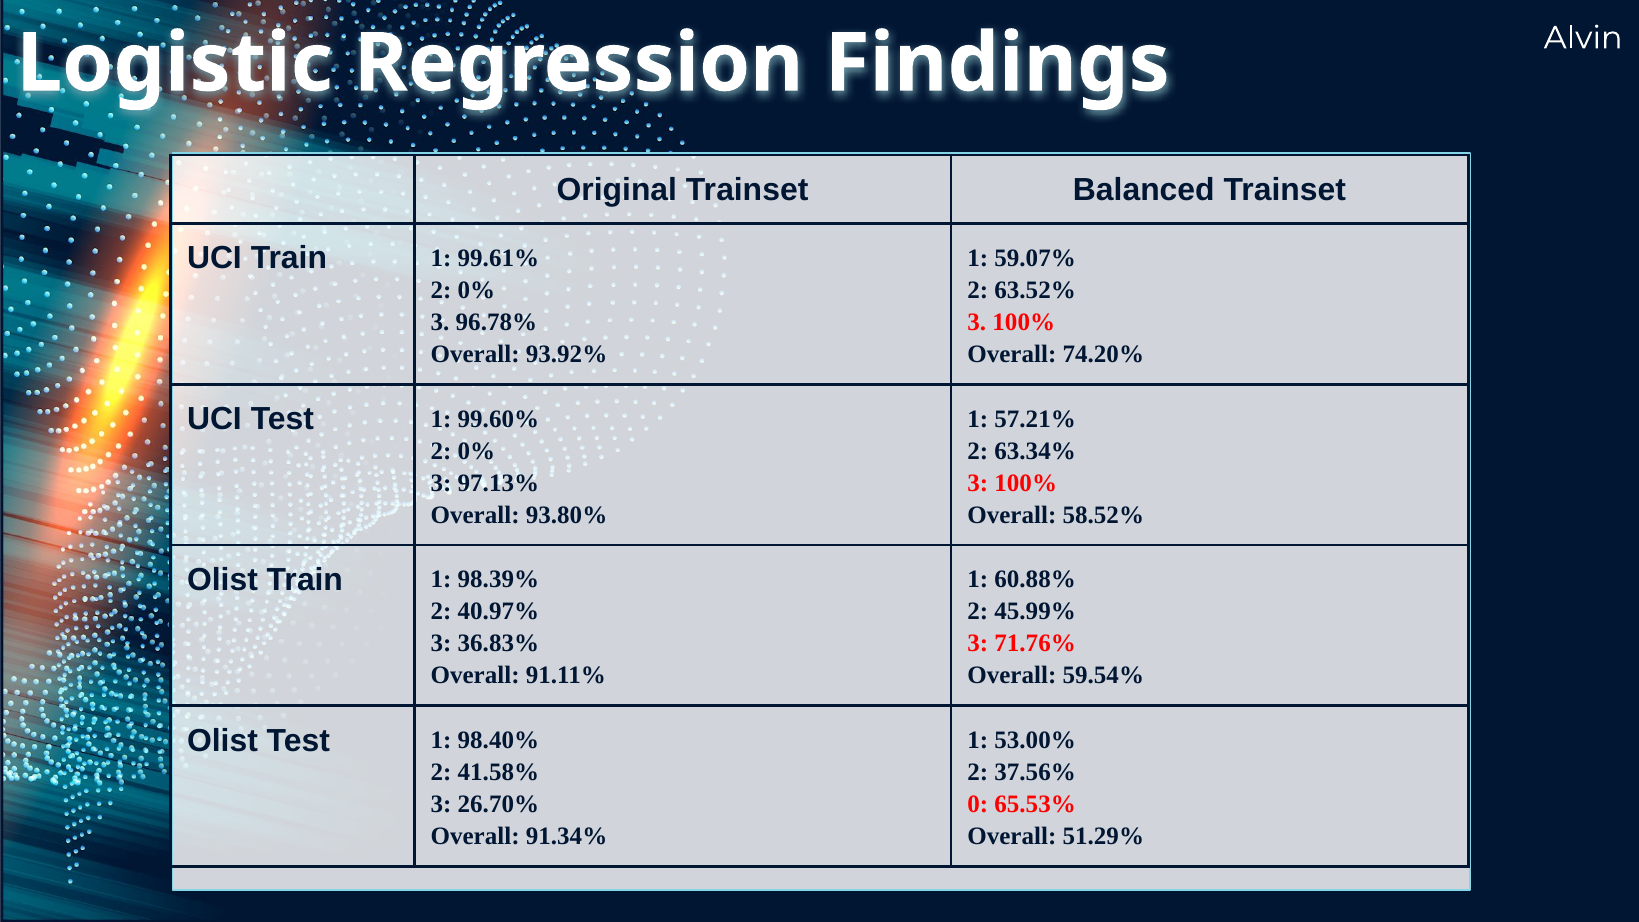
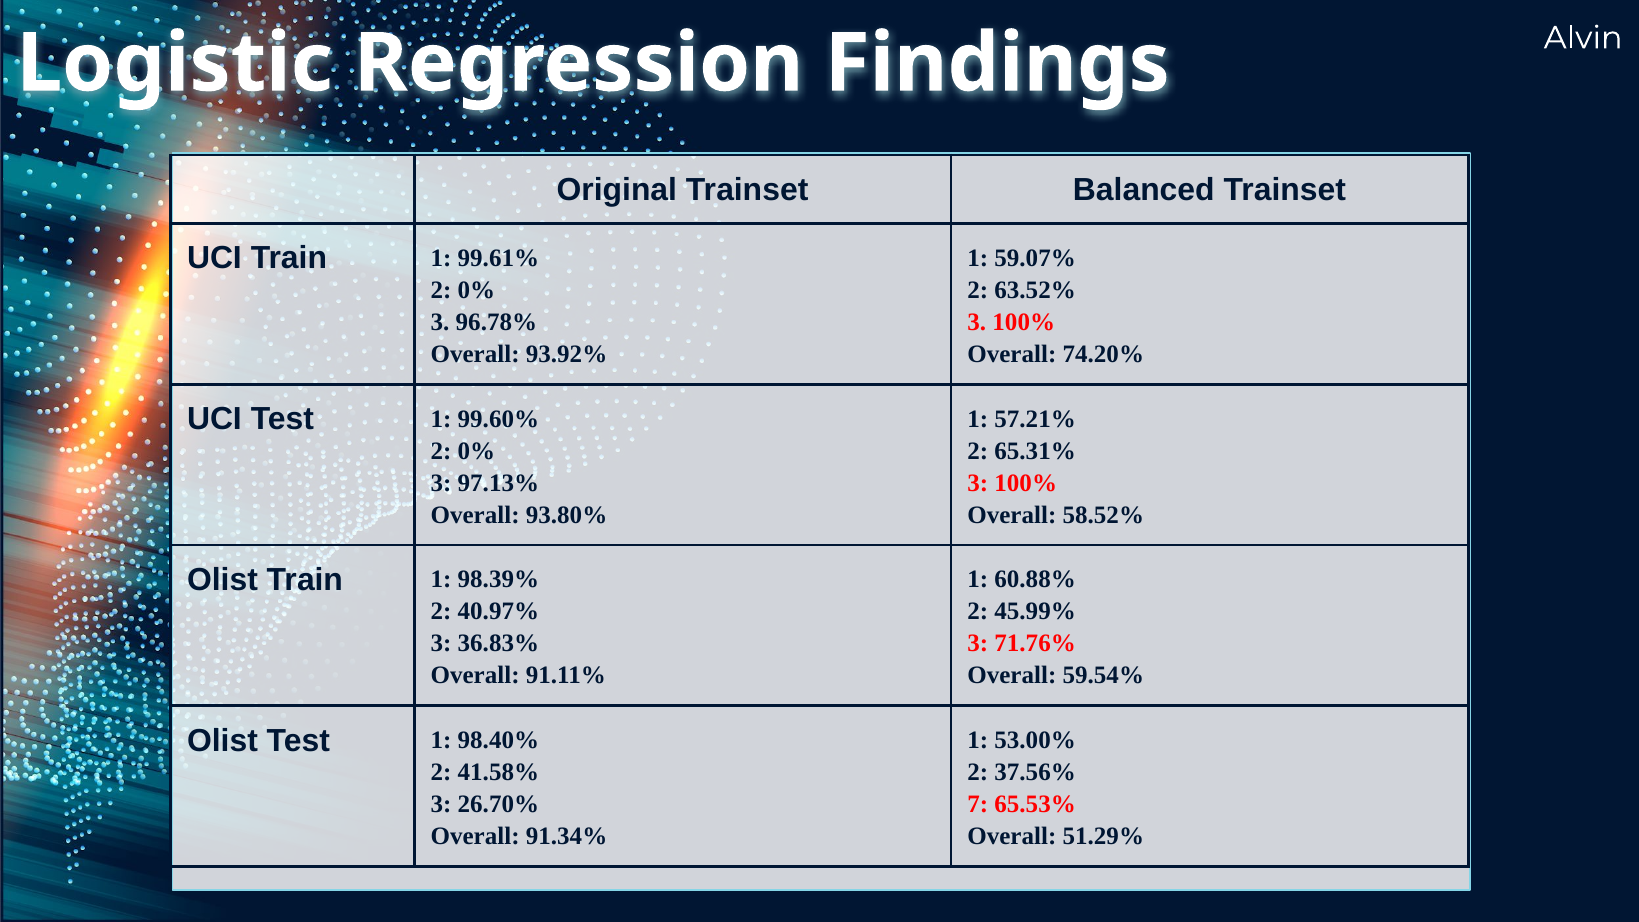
63.34%: 63.34% -> 65.31%
0: 0 -> 7
